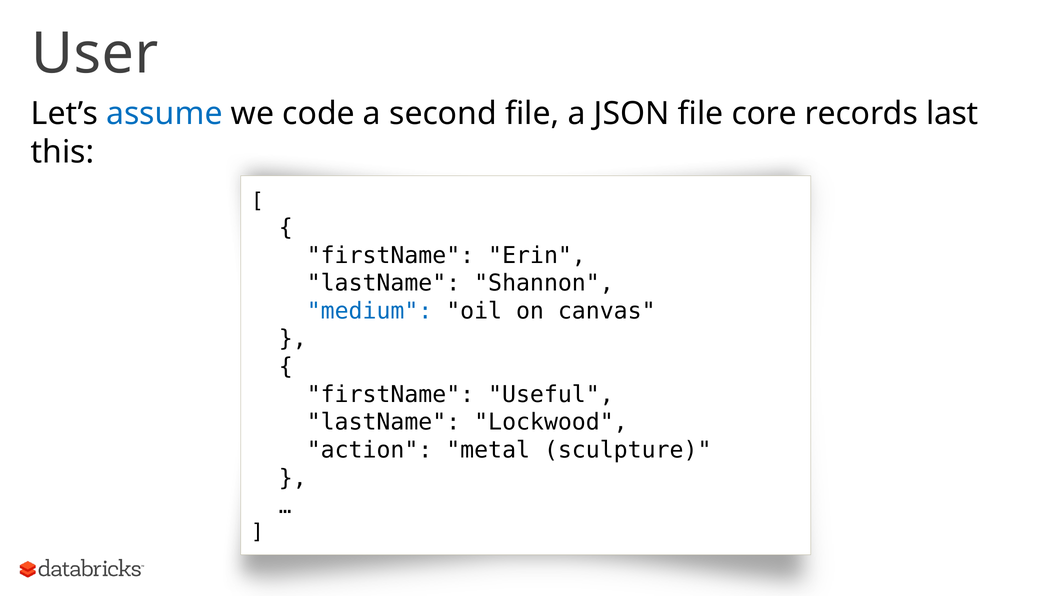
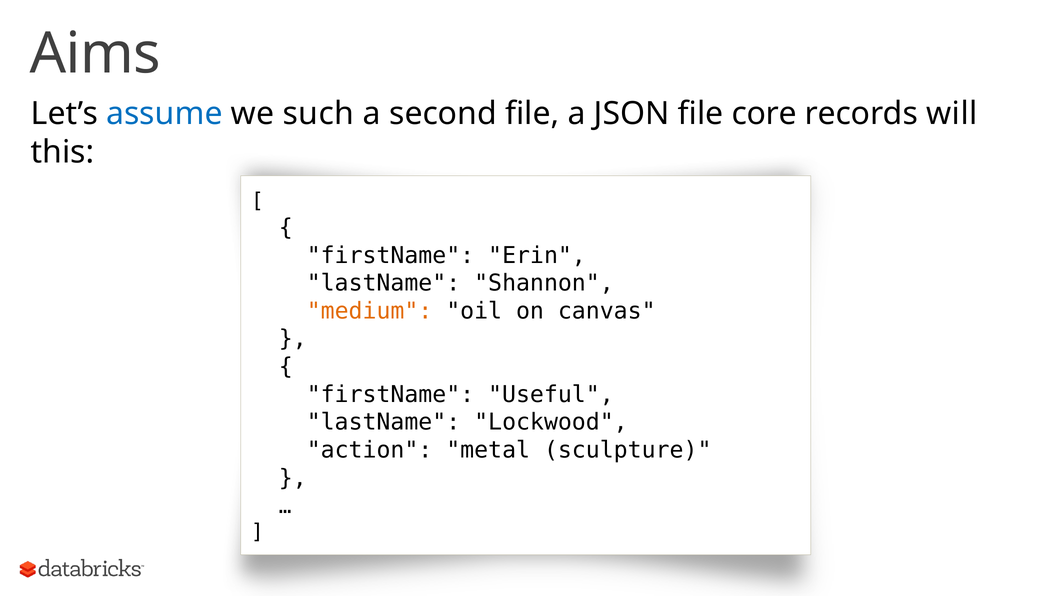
User: User -> Aims
code: code -> such
last: last -> will
medium colour: blue -> orange
